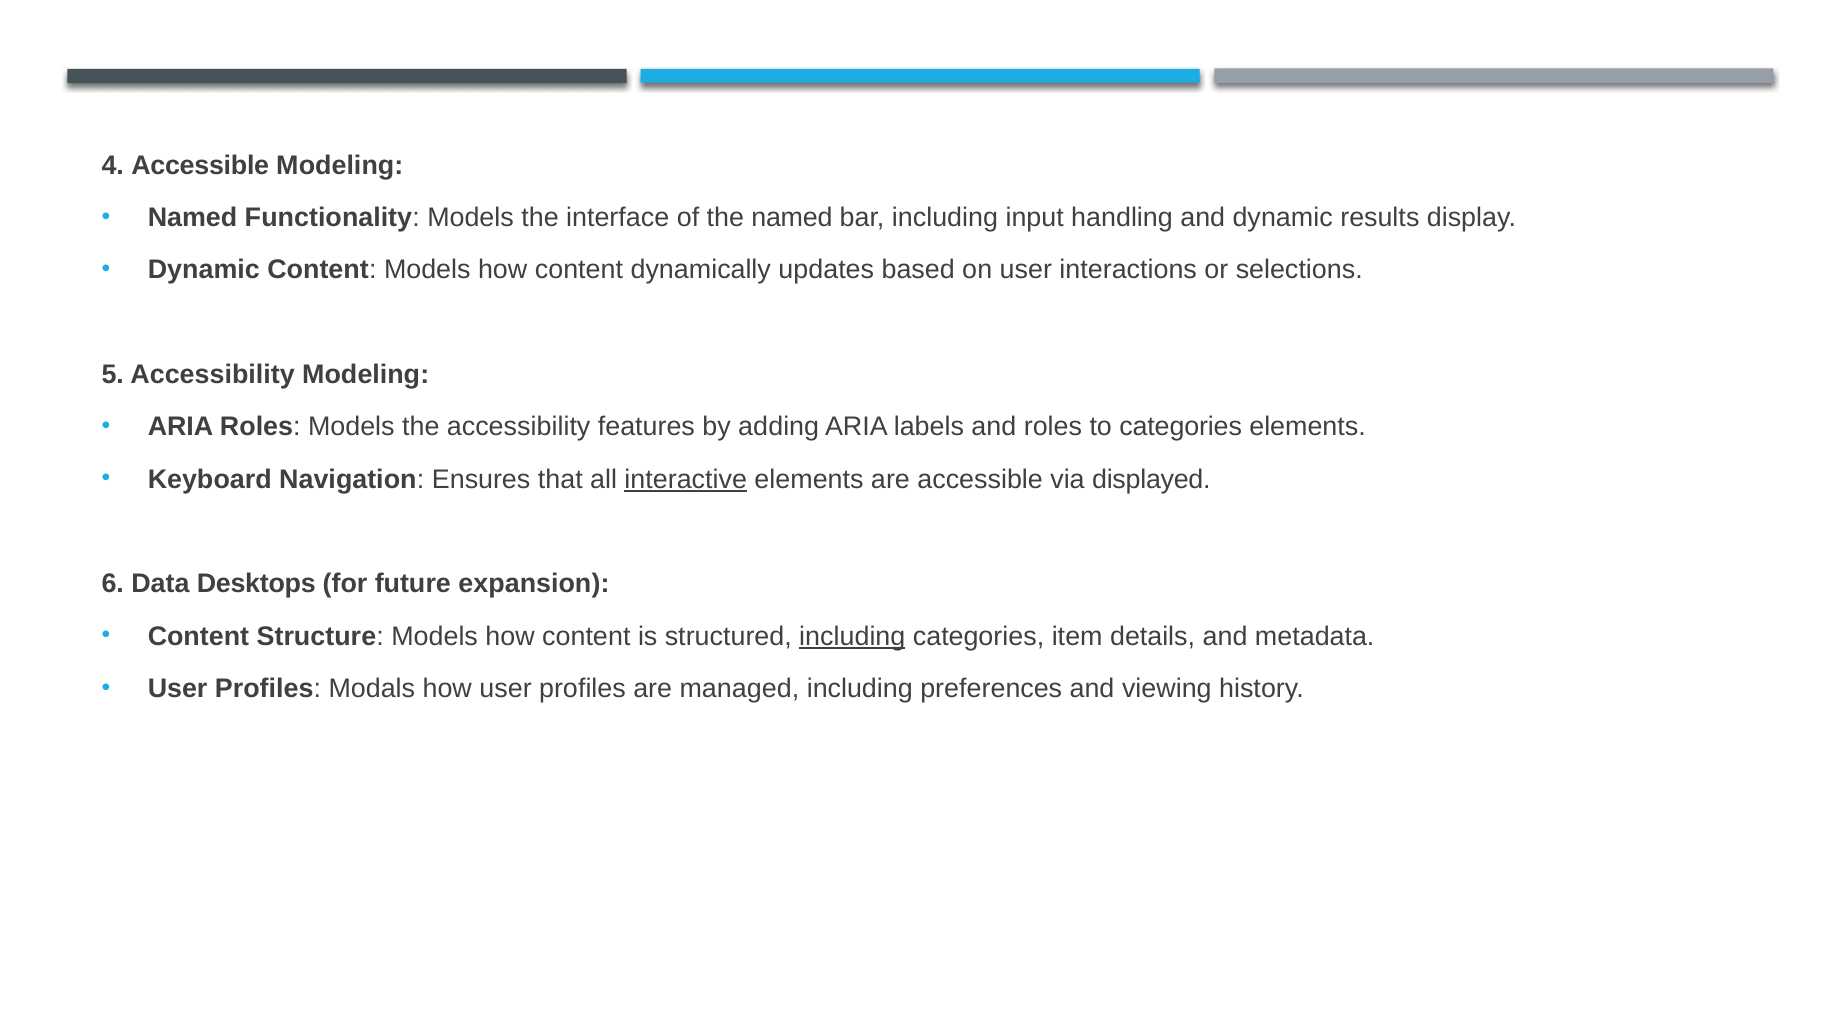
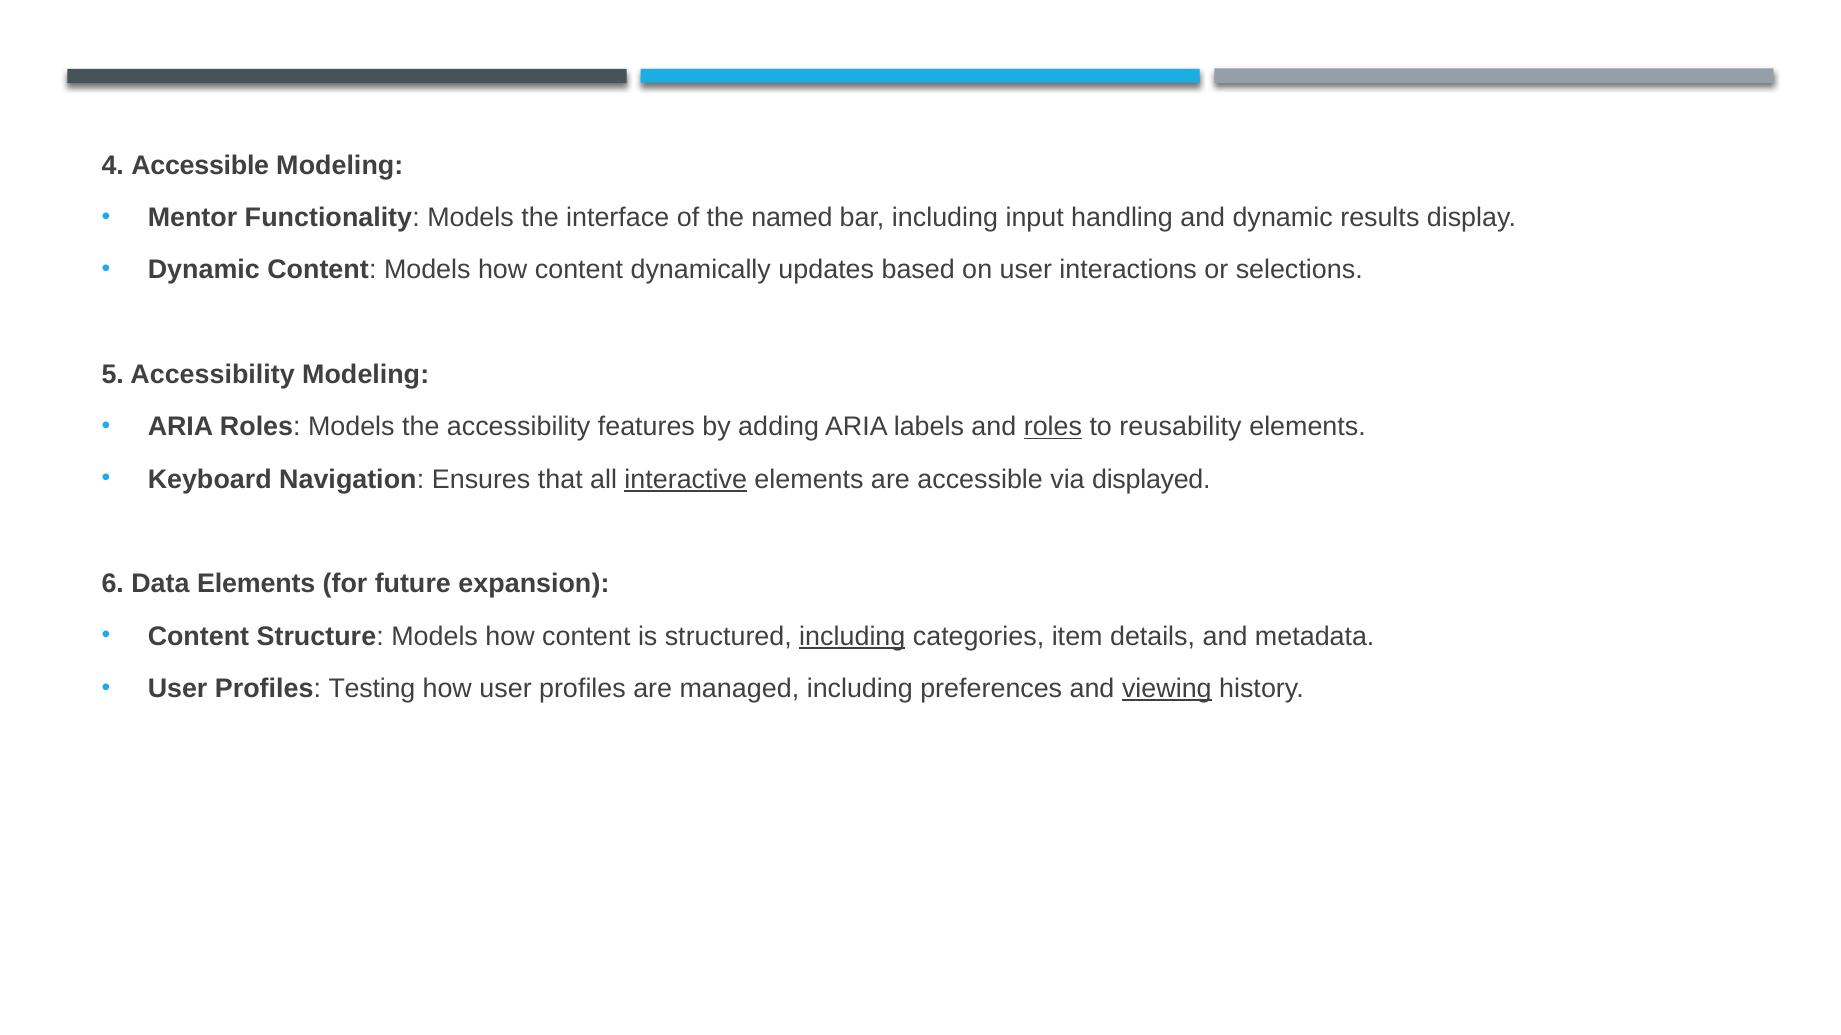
Named at (192, 218): Named -> Mentor
roles at (1053, 427) underline: none -> present
to categories: categories -> reusability
Data Desktops: Desktops -> Elements
Modals: Modals -> Testing
viewing underline: none -> present
